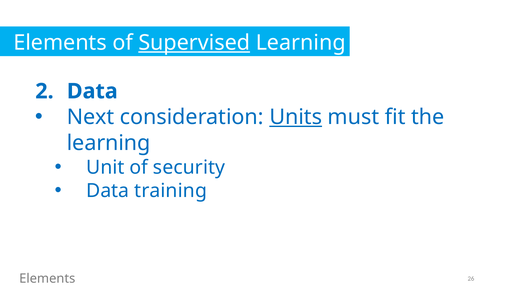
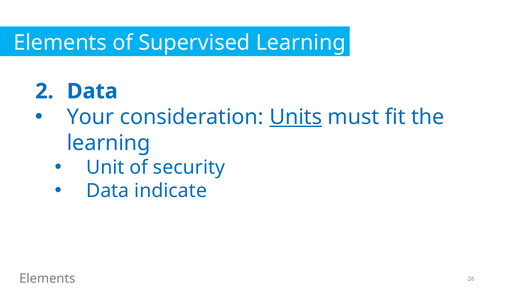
Supervised underline: present -> none
Next: Next -> Your
training: training -> indicate
